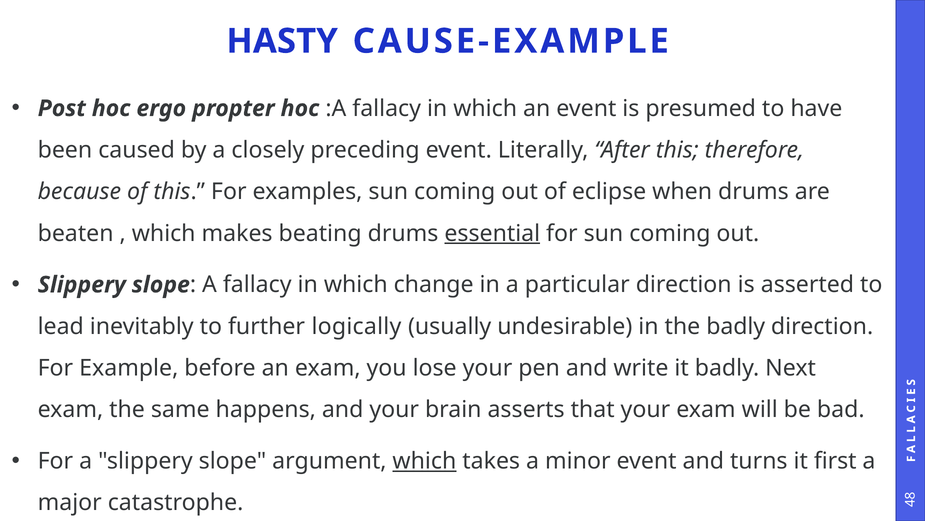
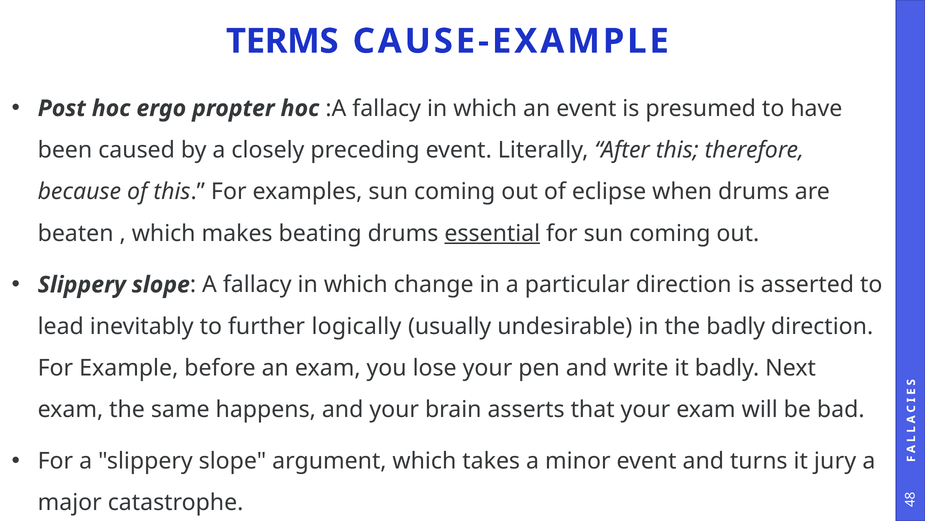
HASTY: HASTY -> TERMS
which at (424, 461) underline: present -> none
first: first -> jury
